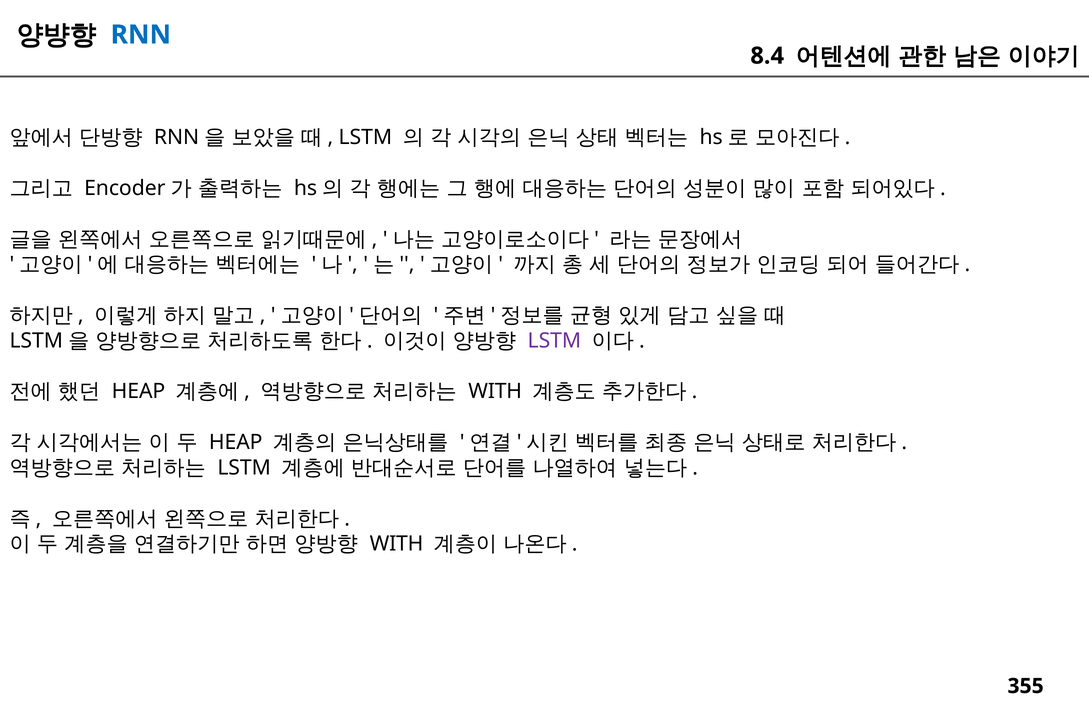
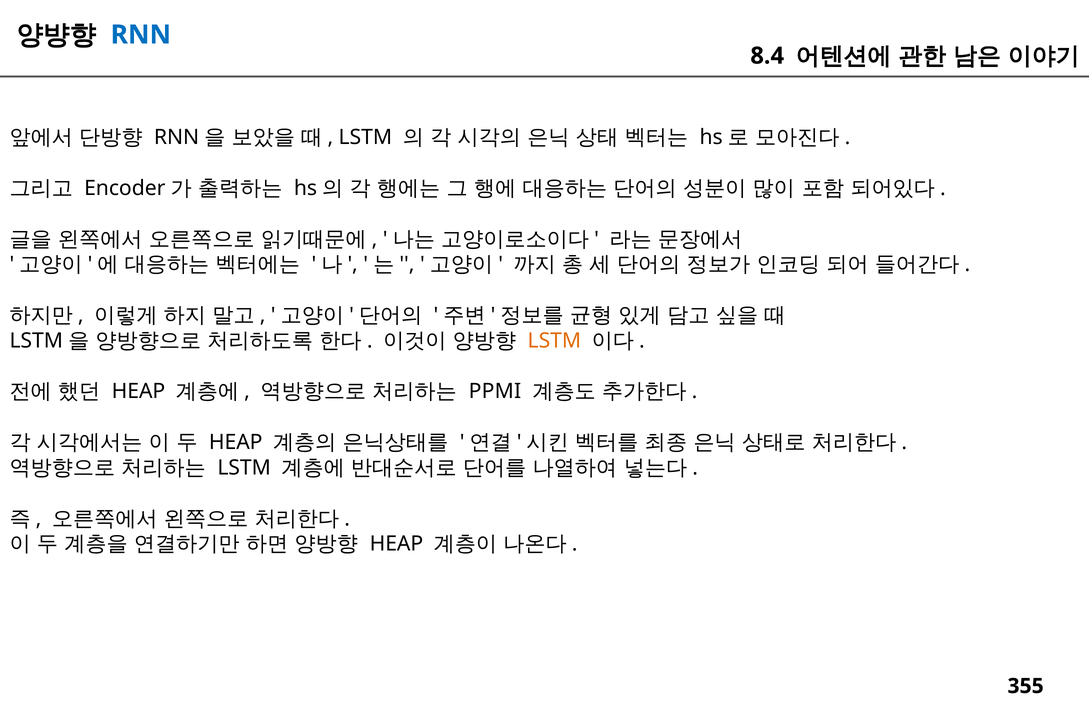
LSTM at (554, 341) colour: purple -> orange
WITH at (495, 392): WITH -> PPMI
WITH at (397, 544): WITH -> HEAP
